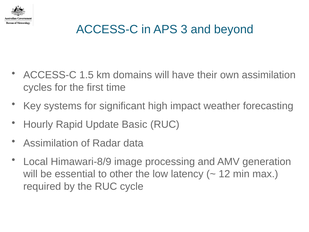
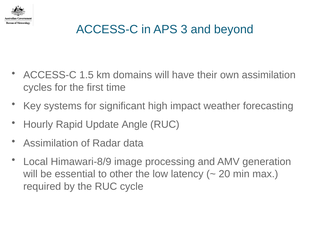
Basic: Basic -> Angle
12: 12 -> 20
